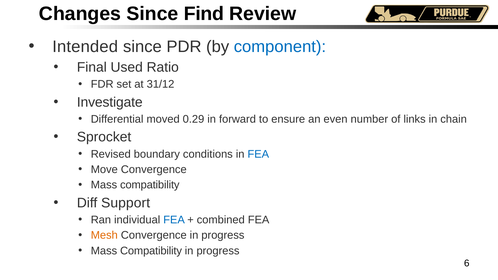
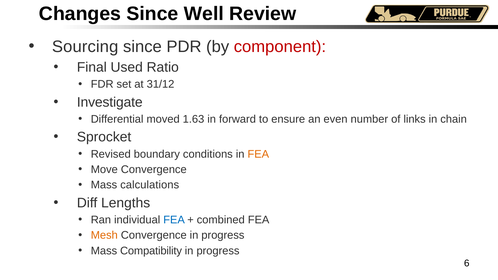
Find: Find -> Well
Intended: Intended -> Sourcing
component colour: blue -> red
0.29: 0.29 -> 1.63
FEA at (258, 154) colour: blue -> orange
compatibility at (150, 185): compatibility -> calculations
Support: Support -> Lengths
